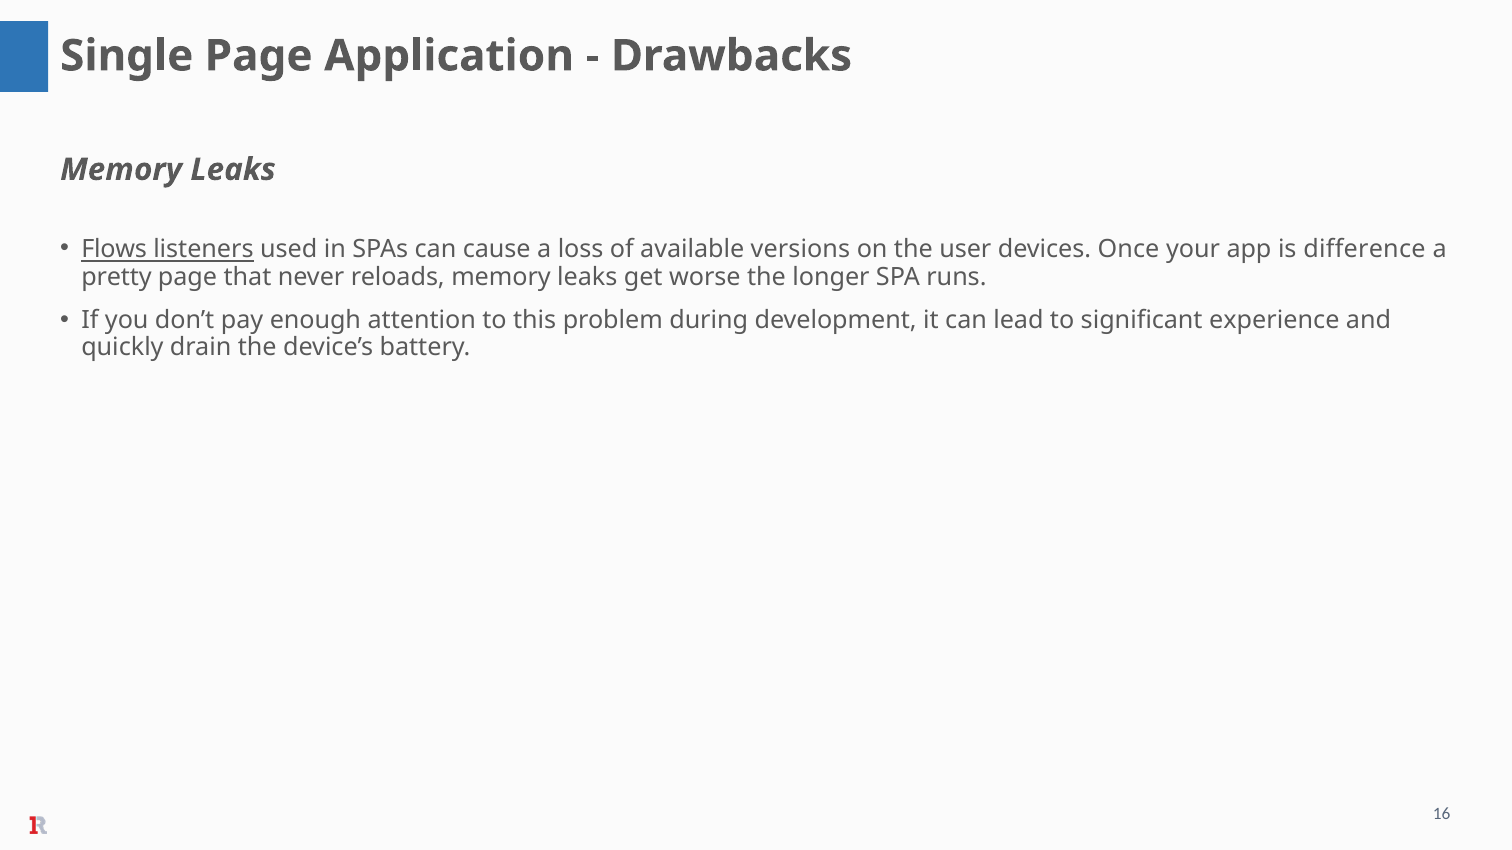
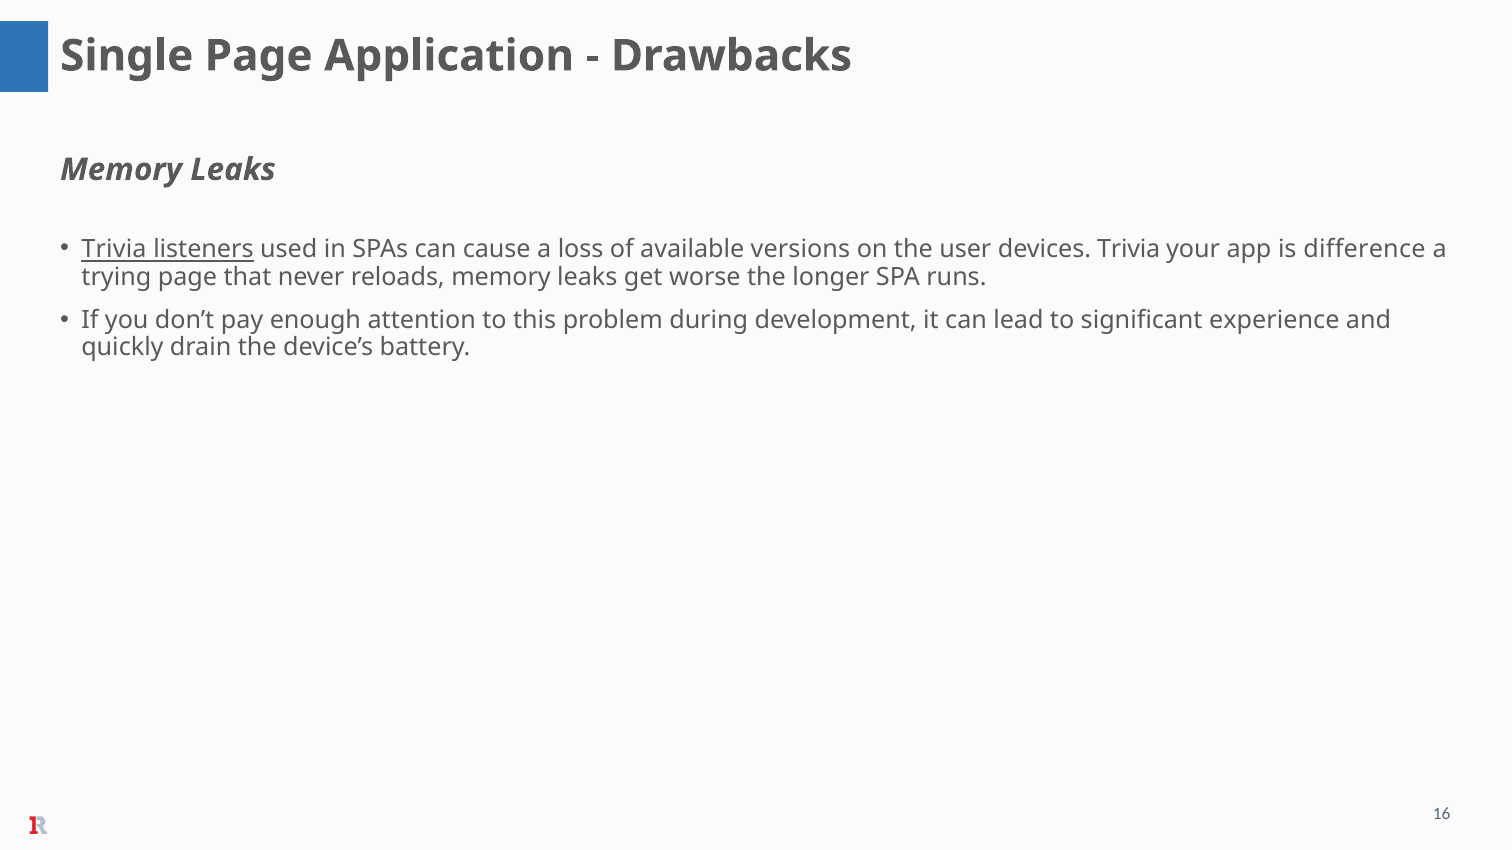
Flows at (114, 250): Flows -> Trivia
devices Once: Once -> Trivia
pretty: pretty -> trying
